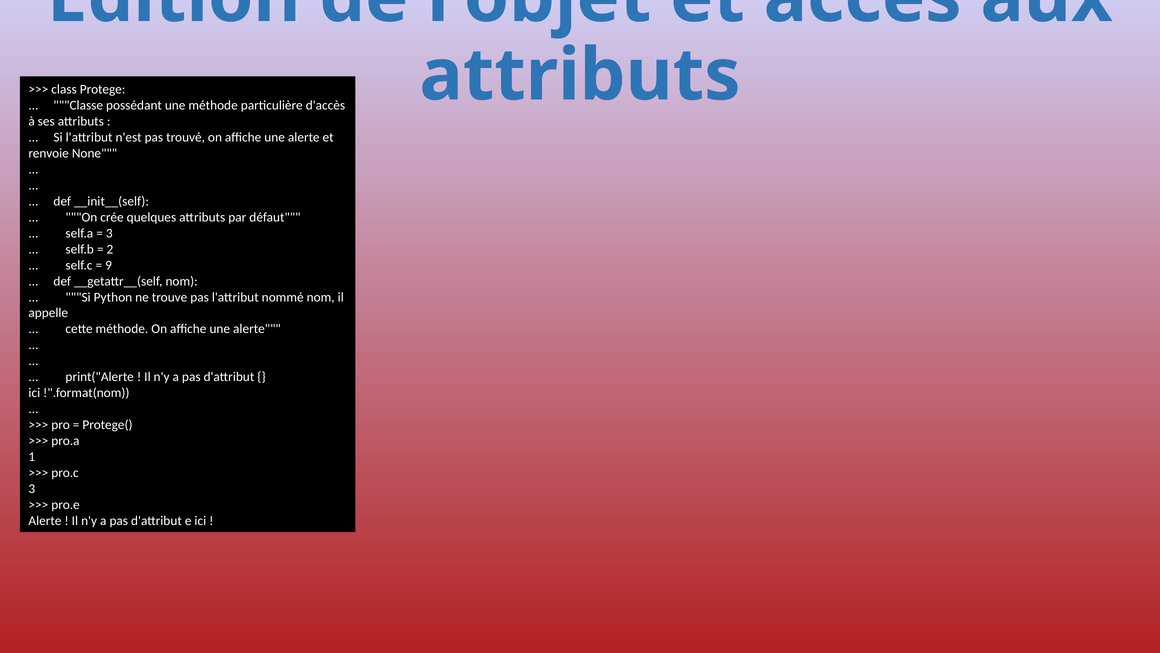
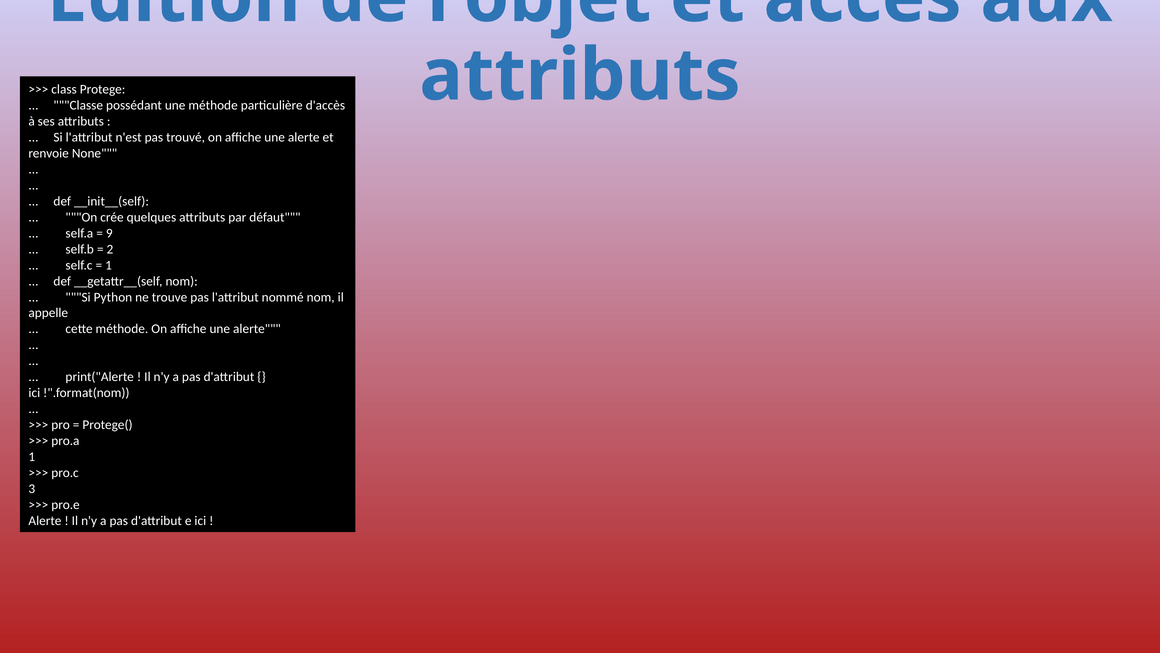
3 at (109, 233): 3 -> 9
9 at (109, 265): 9 -> 1
